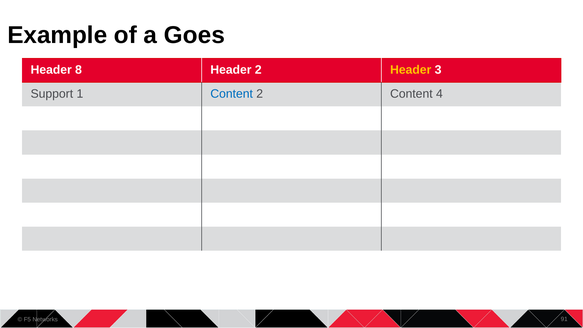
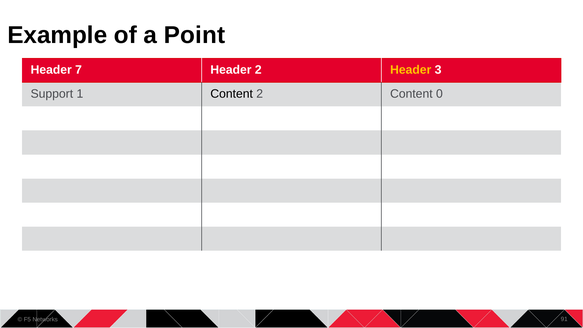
Goes: Goes -> Point
8: 8 -> 7
Content at (232, 94) colour: blue -> black
4: 4 -> 0
